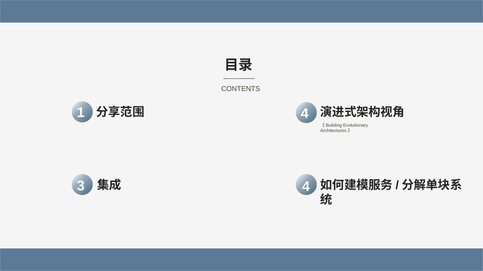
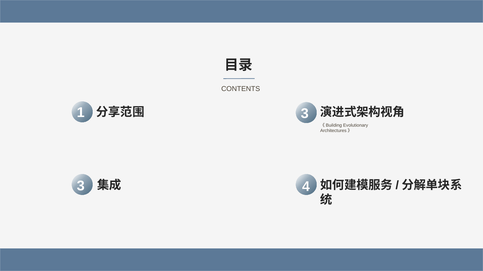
1 4: 4 -> 3
